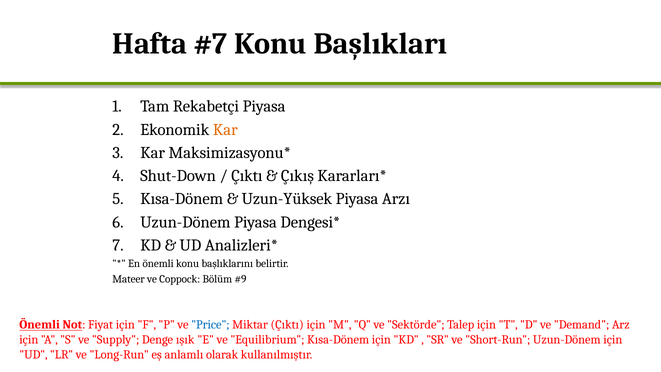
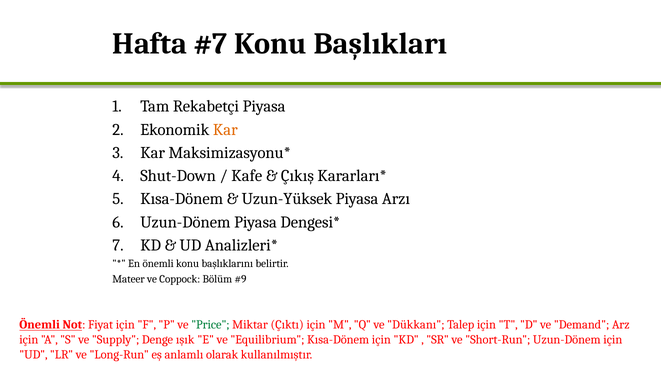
Çıktı at (247, 176): Çıktı -> Kafe
Price colour: blue -> green
Sektörde: Sektörde -> Dükkanı
